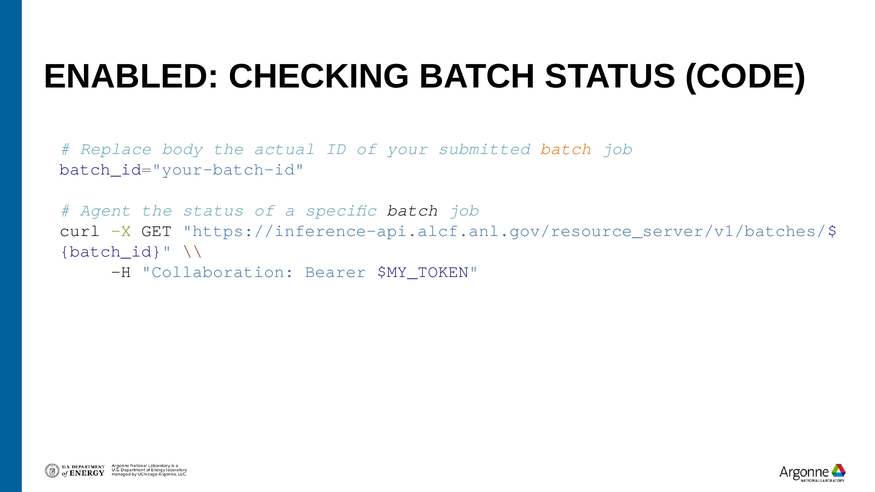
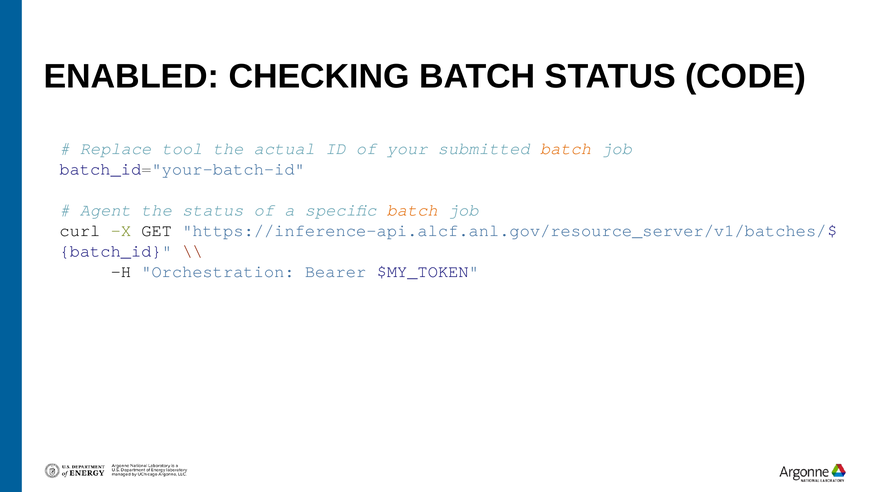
body: body -> tool
batch at (412, 210) colour: black -> orange
Collaboration: Collaboration -> Orchestration
